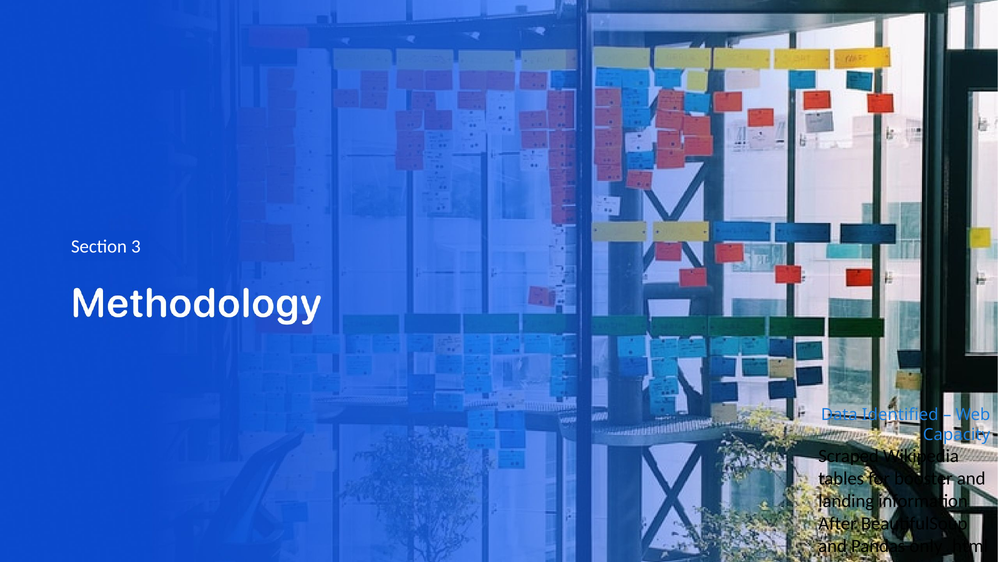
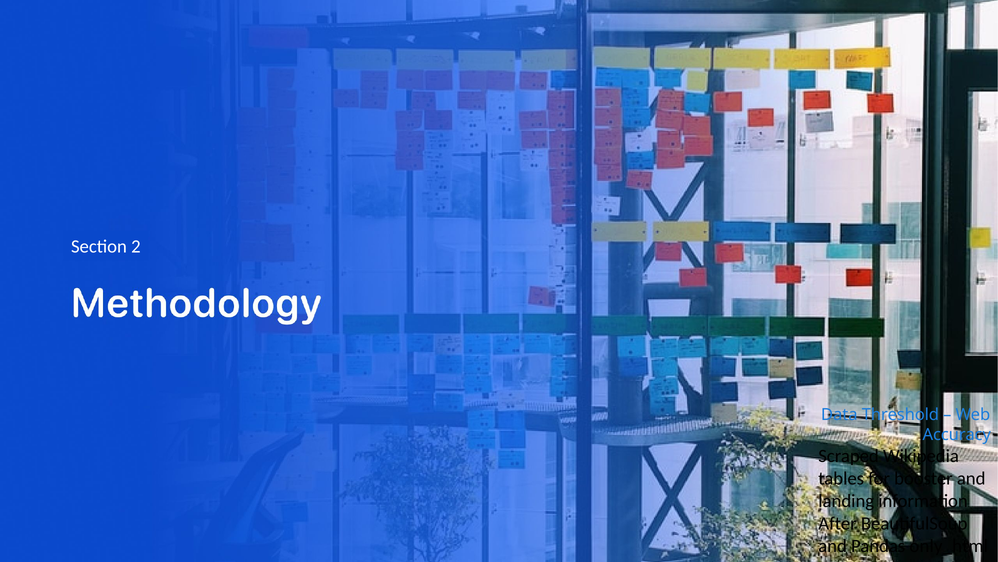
3: 3 -> 2
Identified: Identified -> Threshold
Capacity: Capacity -> Accuracy
